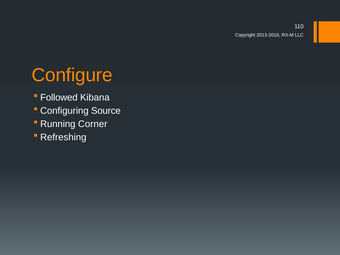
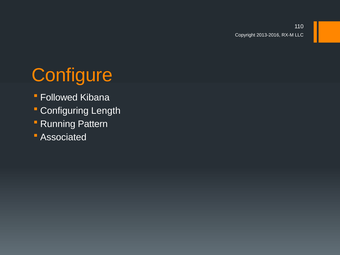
Source: Source -> Length
Corner: Corner -> Pattern
Refreshing: Refreshing -> Associated
